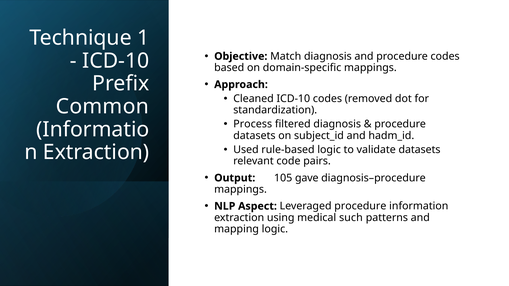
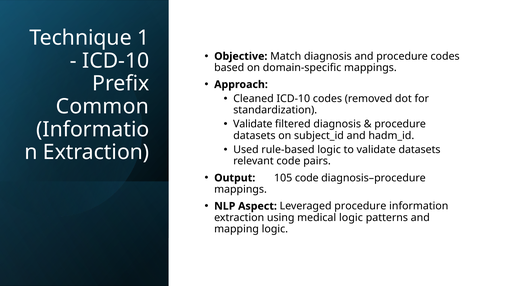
Process at (253, 124): Process -> Validate
105 gave: gave -> code
medical such: such -> logic
